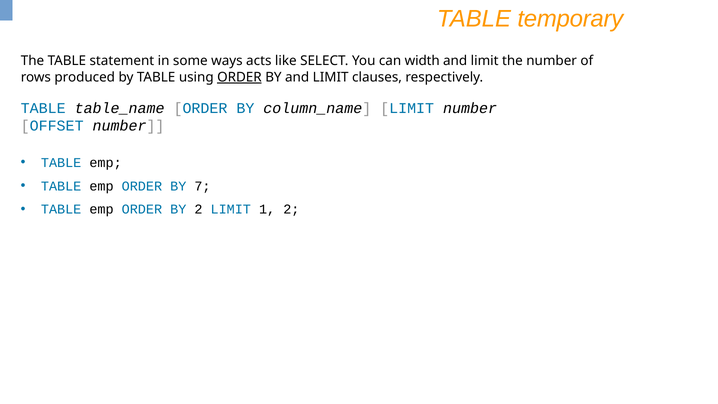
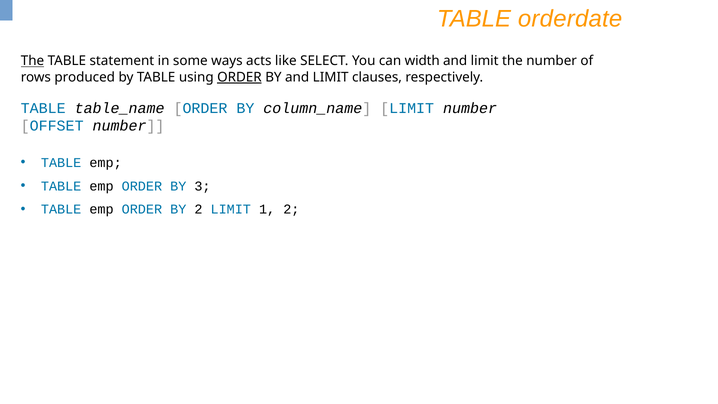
temporary: temporary -> orderdate
The at (33, 61) underline: none -> present
7: 7 -> 3
